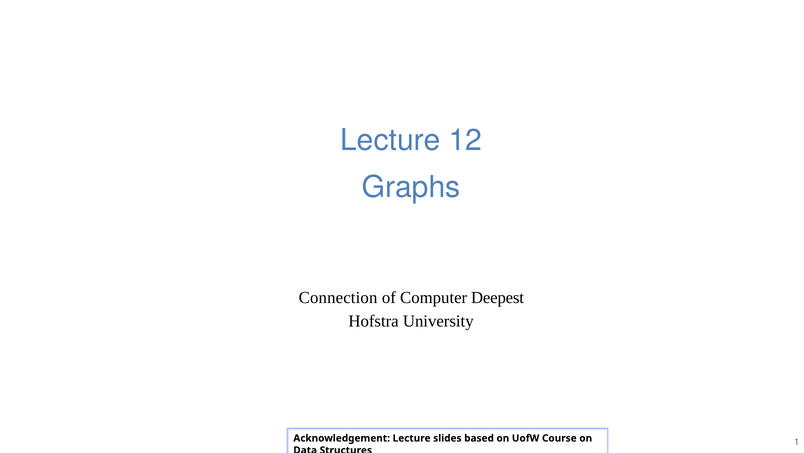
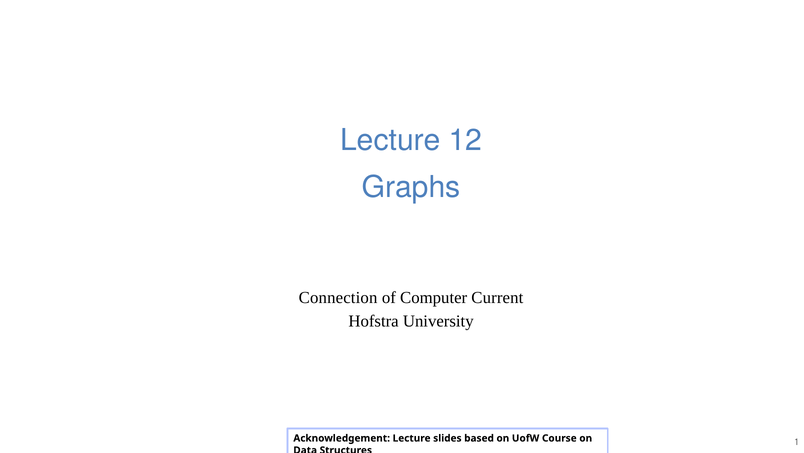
Deepest: Deepest -> Current
